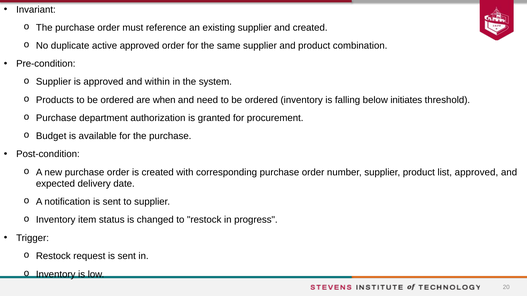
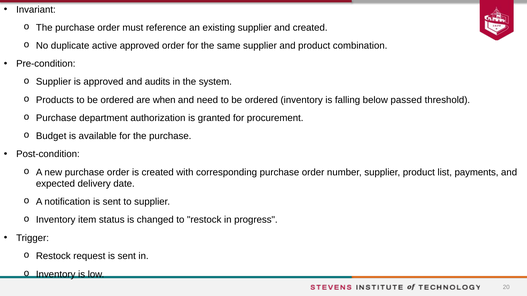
within: within -> audits
initiates: initiates -> passed
list approved: approved -> payments
